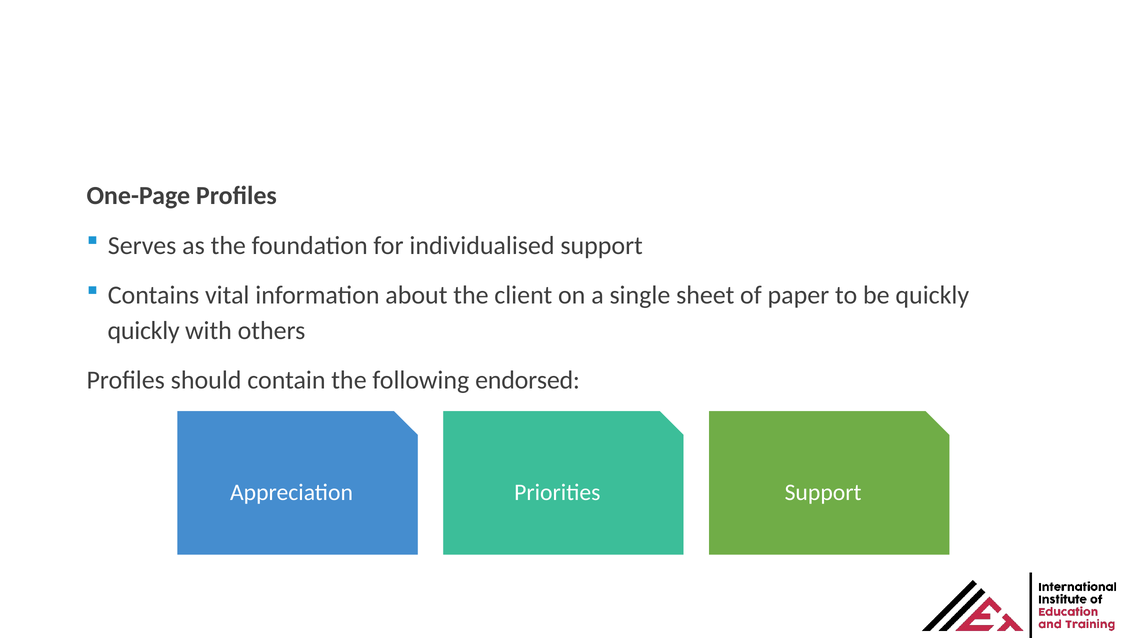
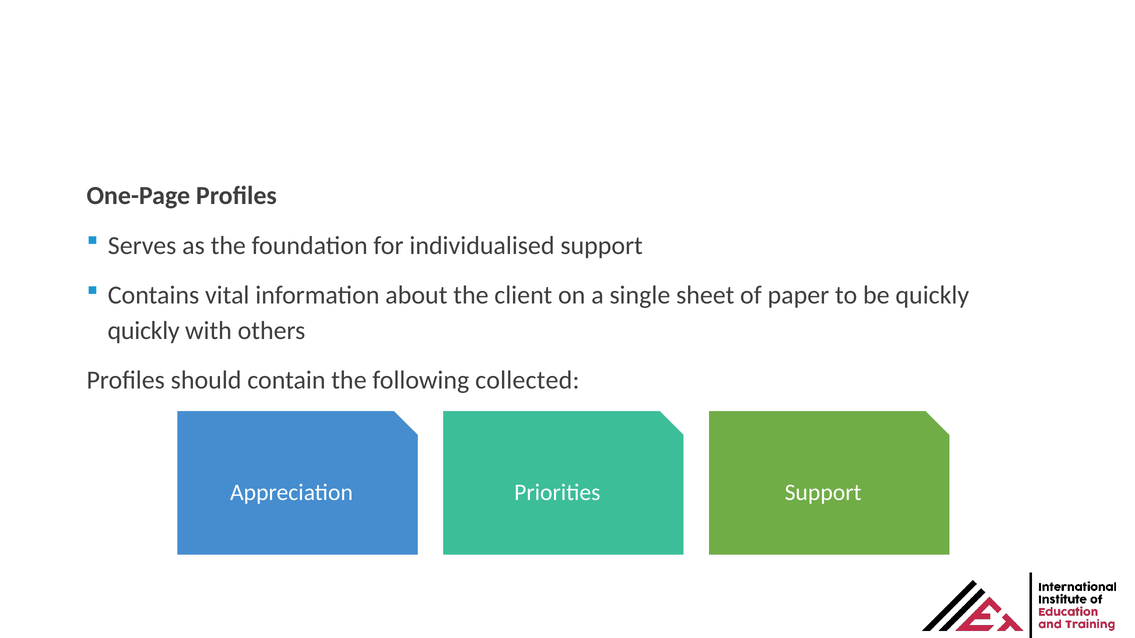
endorsed: endorsed -> collected
